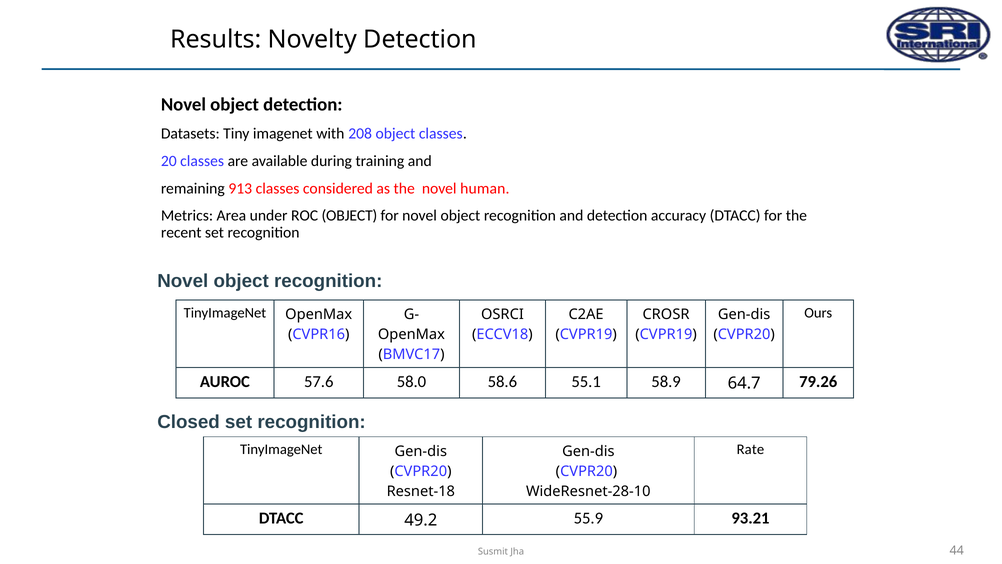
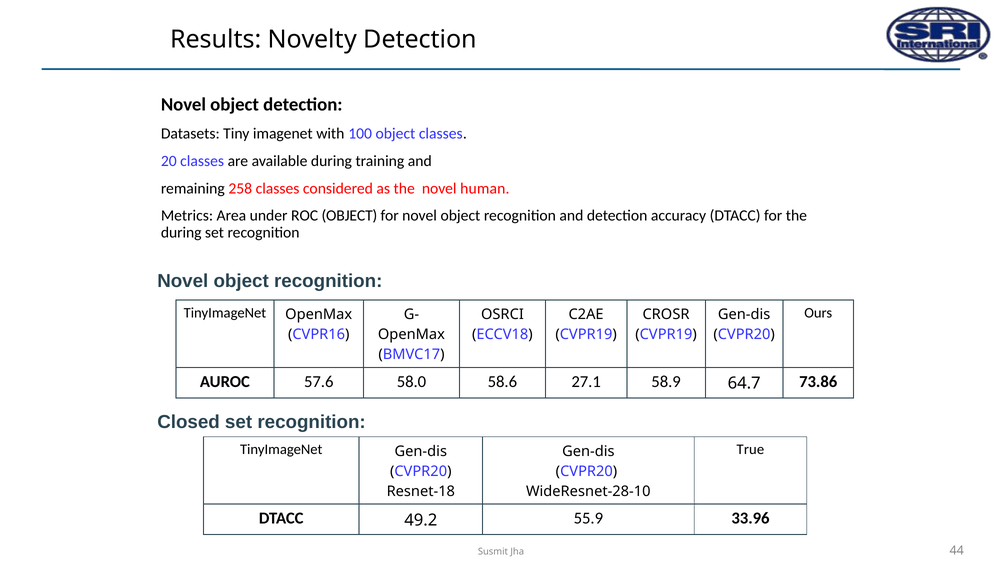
208: 208 -> 100
913: 913 -> 258
recent at (181, 233): recent -> during
55.1: 55.1 -> 27.1
79.26: 79.26 -> 73.86
Rate: Rate -> True
93.21: 93.21 -> 33.96
